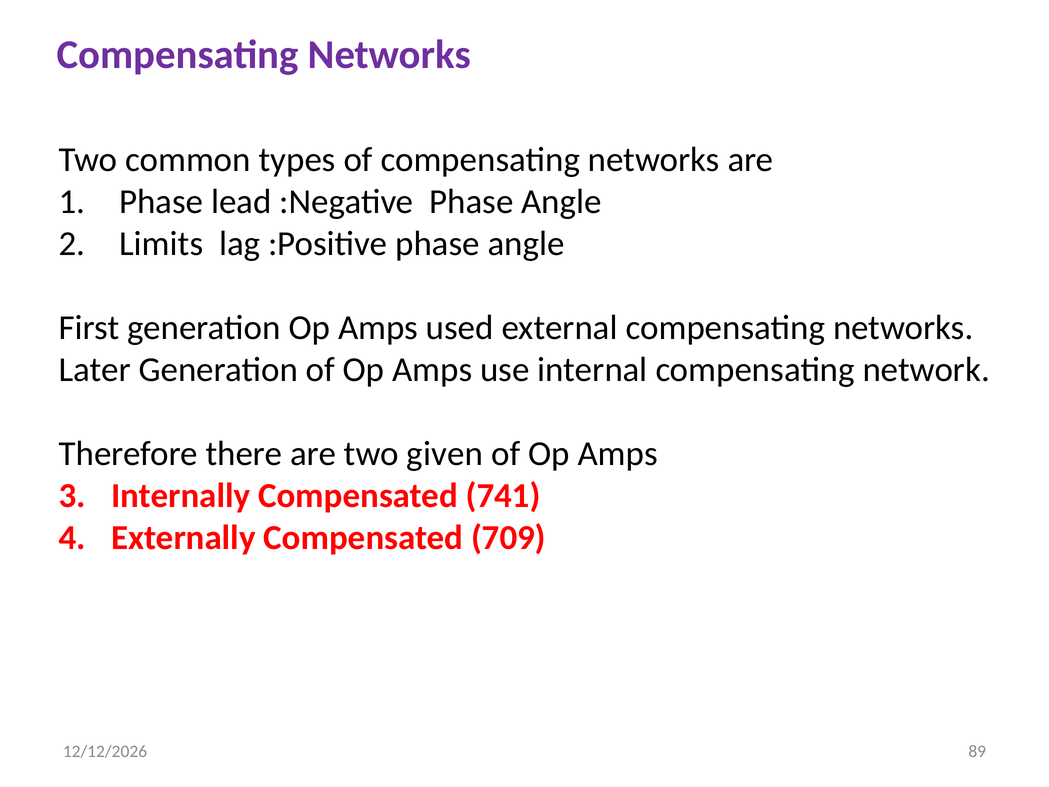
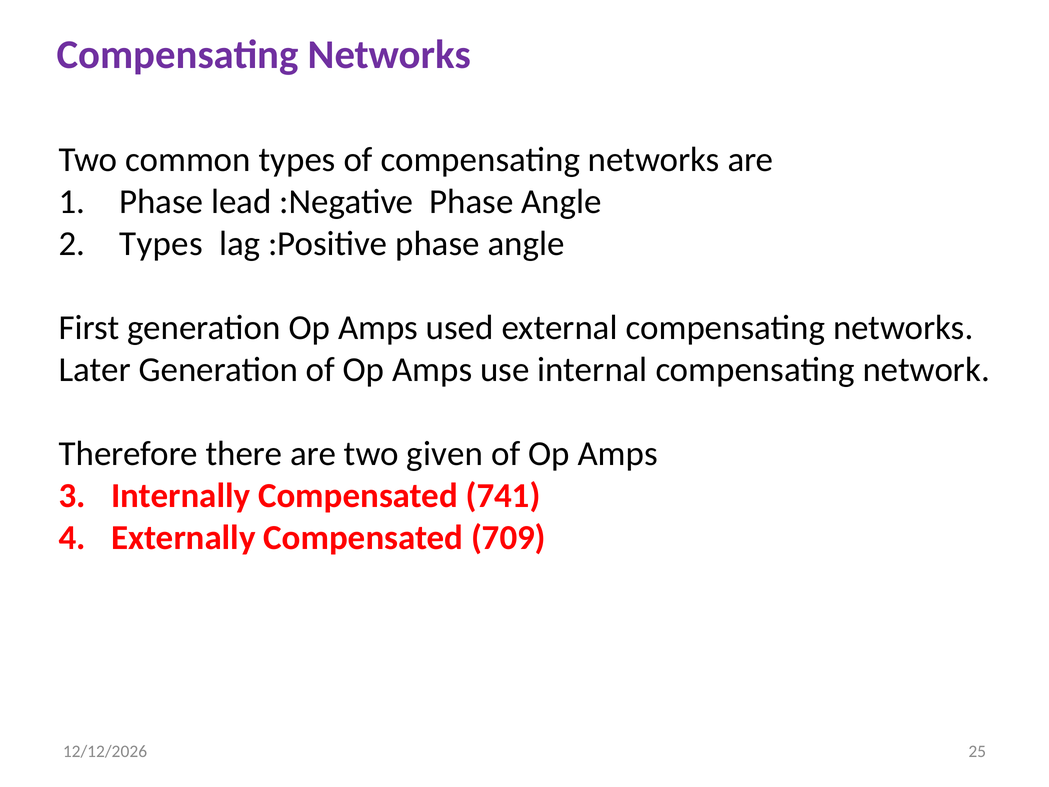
Limits at (161, 244): Limits -> Types
89: 89 -> 25
